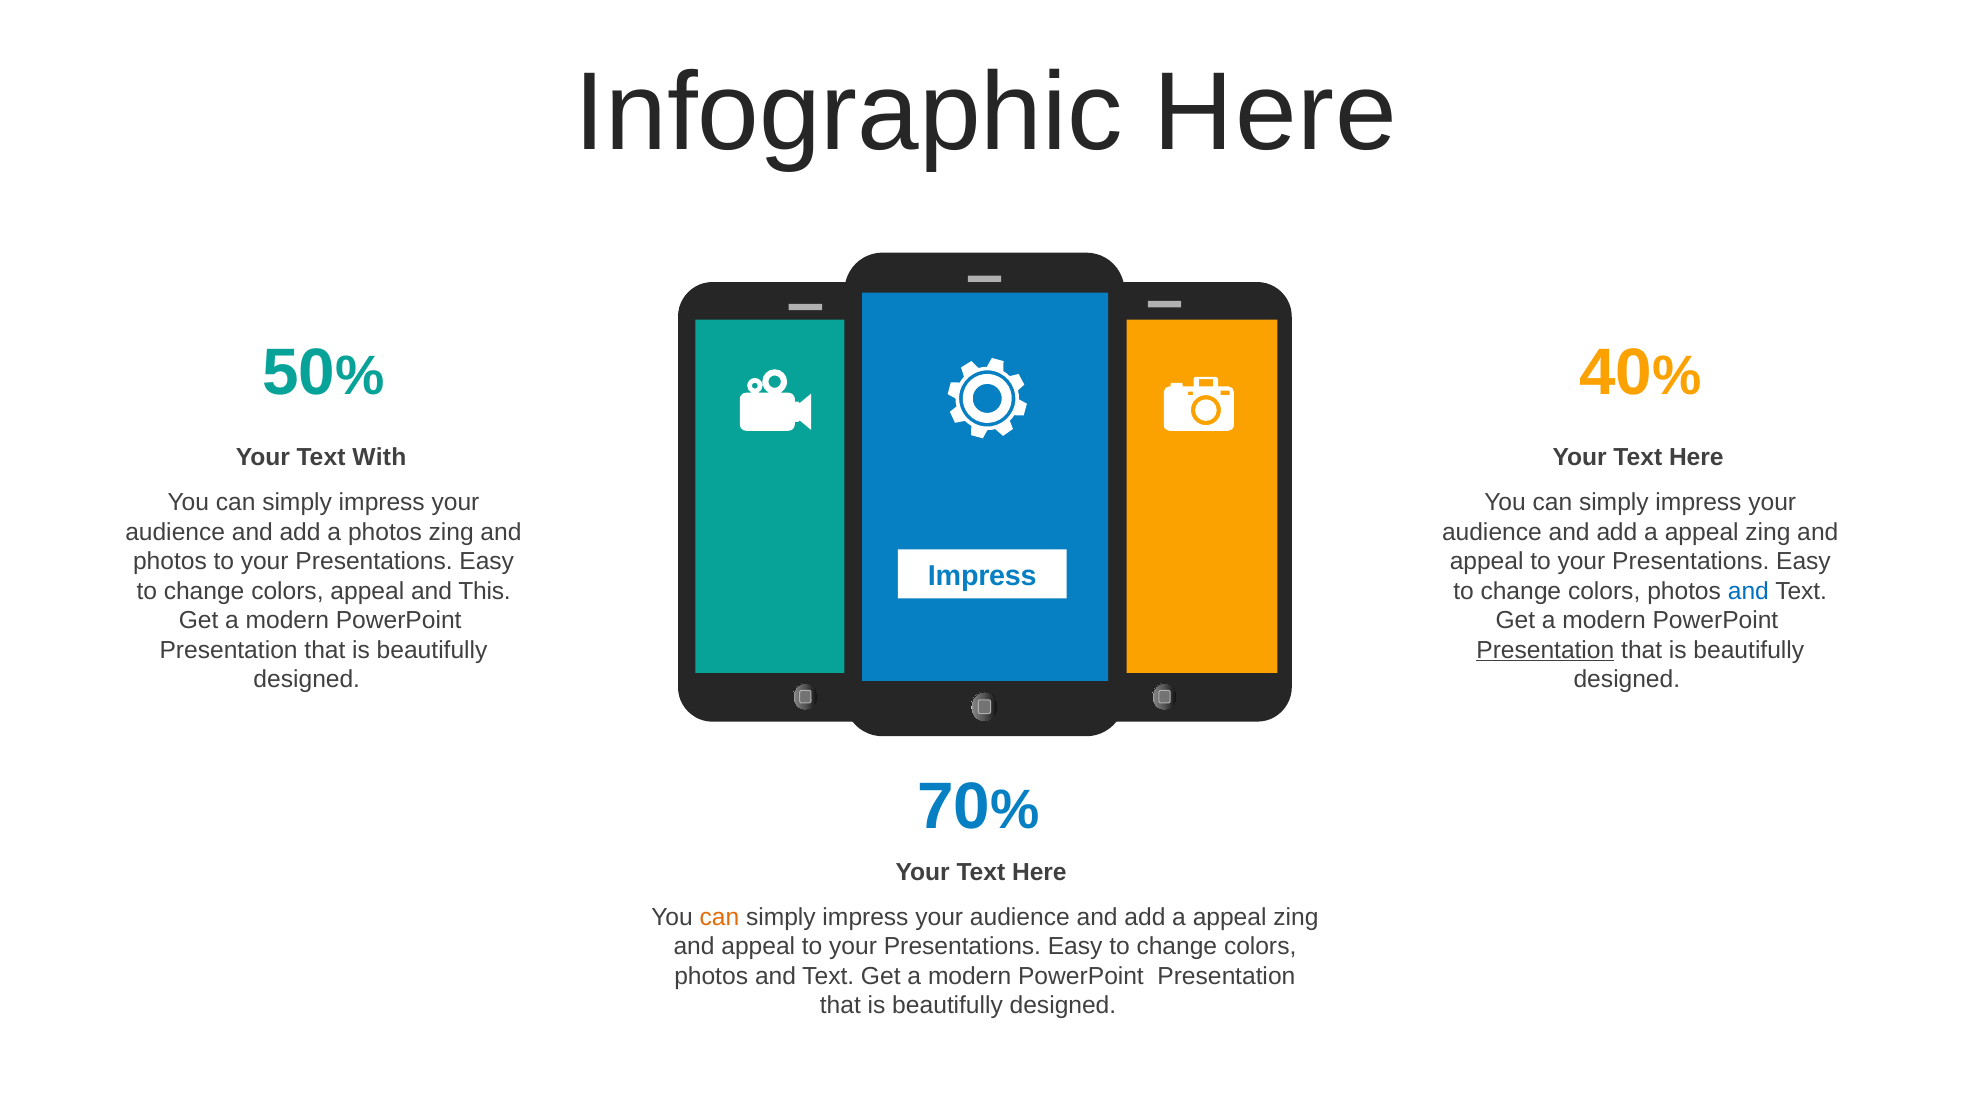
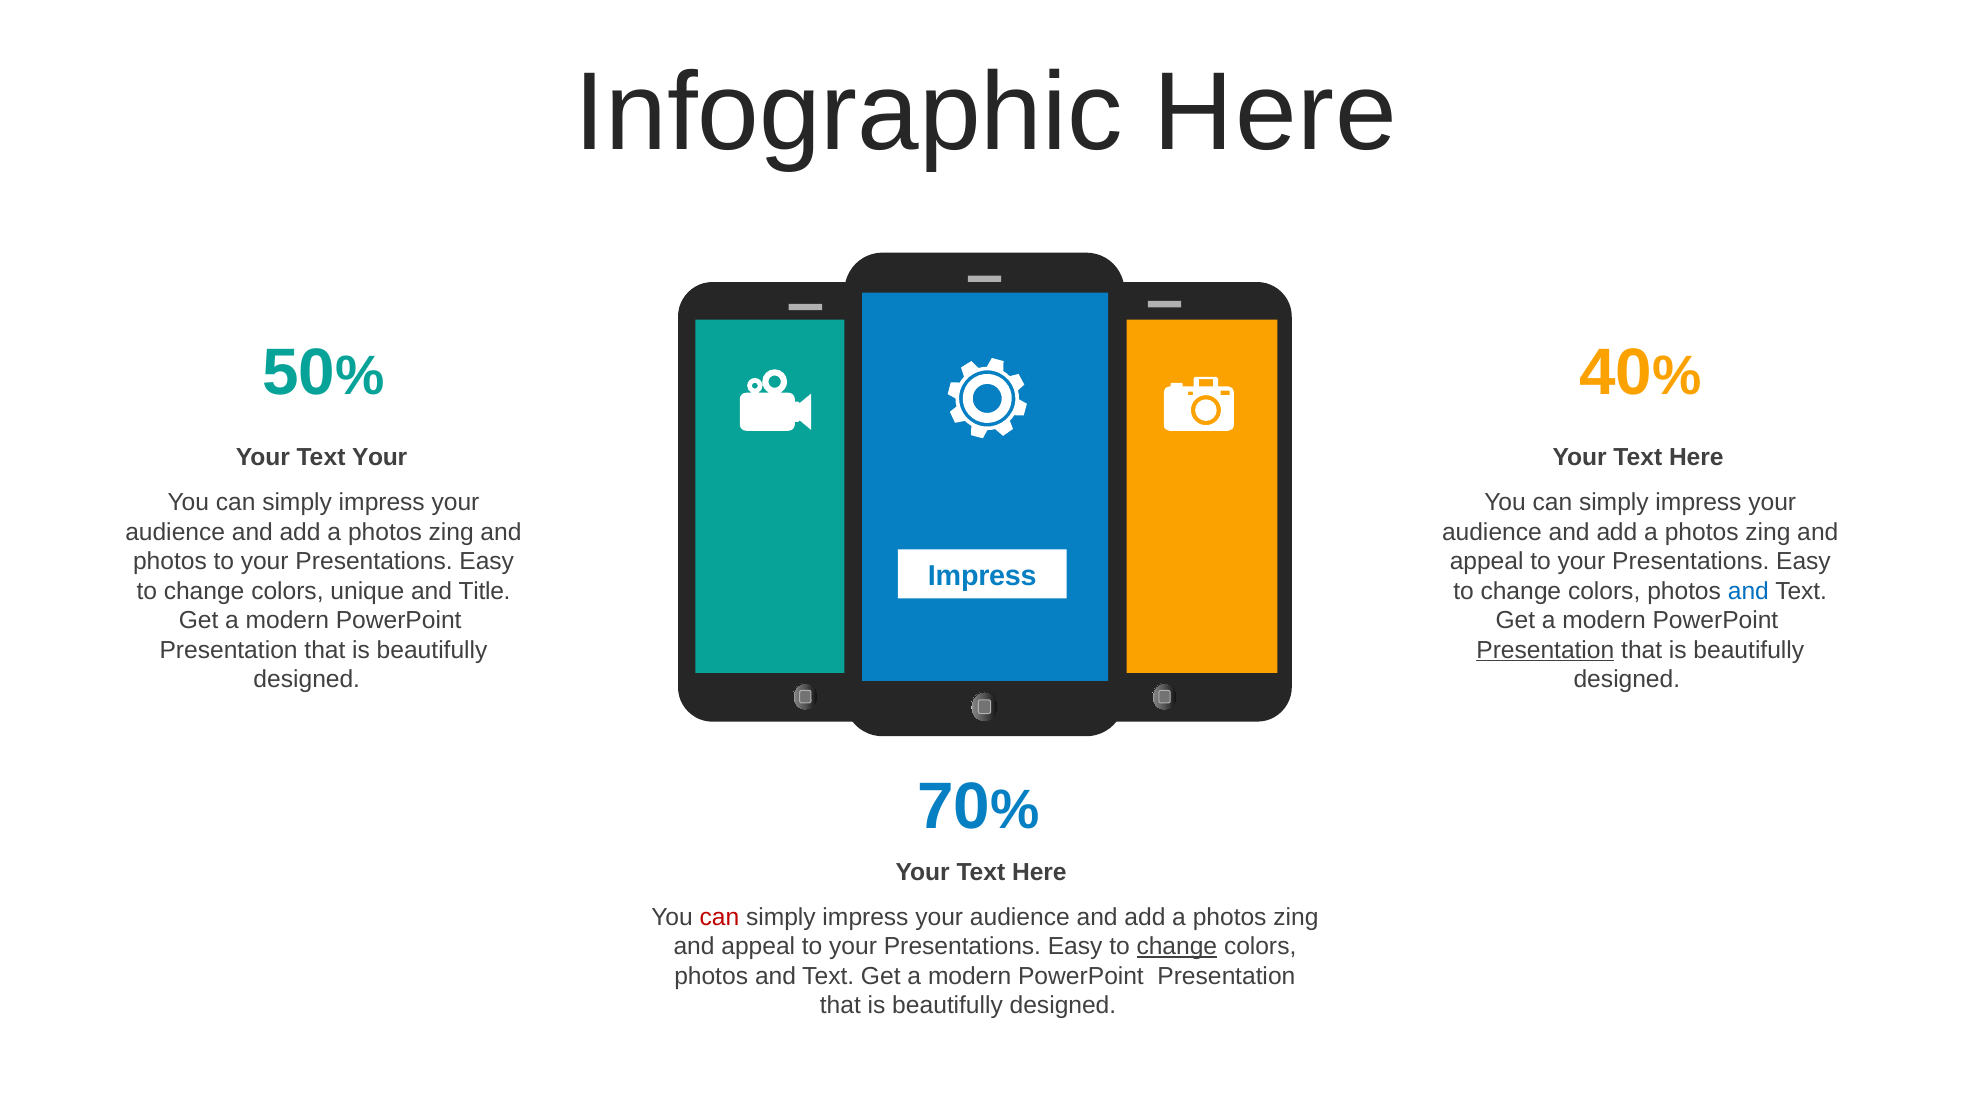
Text With: With -> Your
appeal at (1702, 532): appeal -> photos
colors appeal: appeal -> unique
This: This -> Title
can at (719, 917) colour: orange -> red
appeal at (1230, 917): appeal -> photos
change at (1177, 947) underline: none -> present
